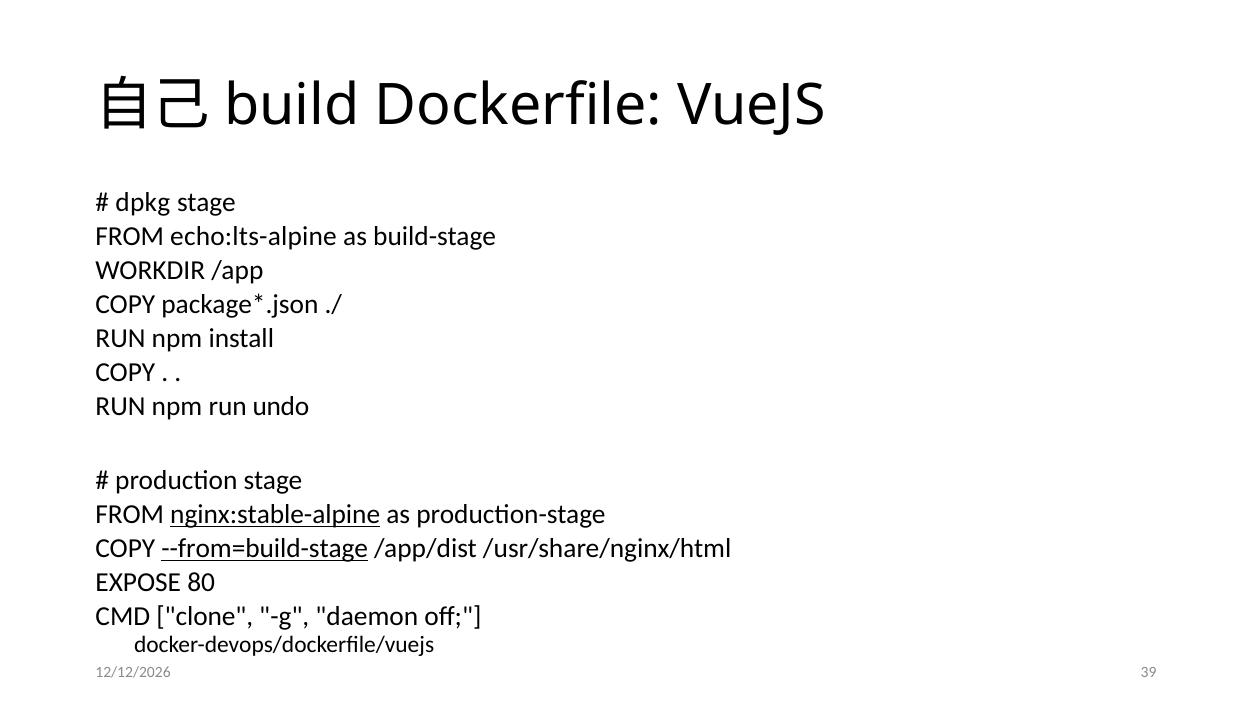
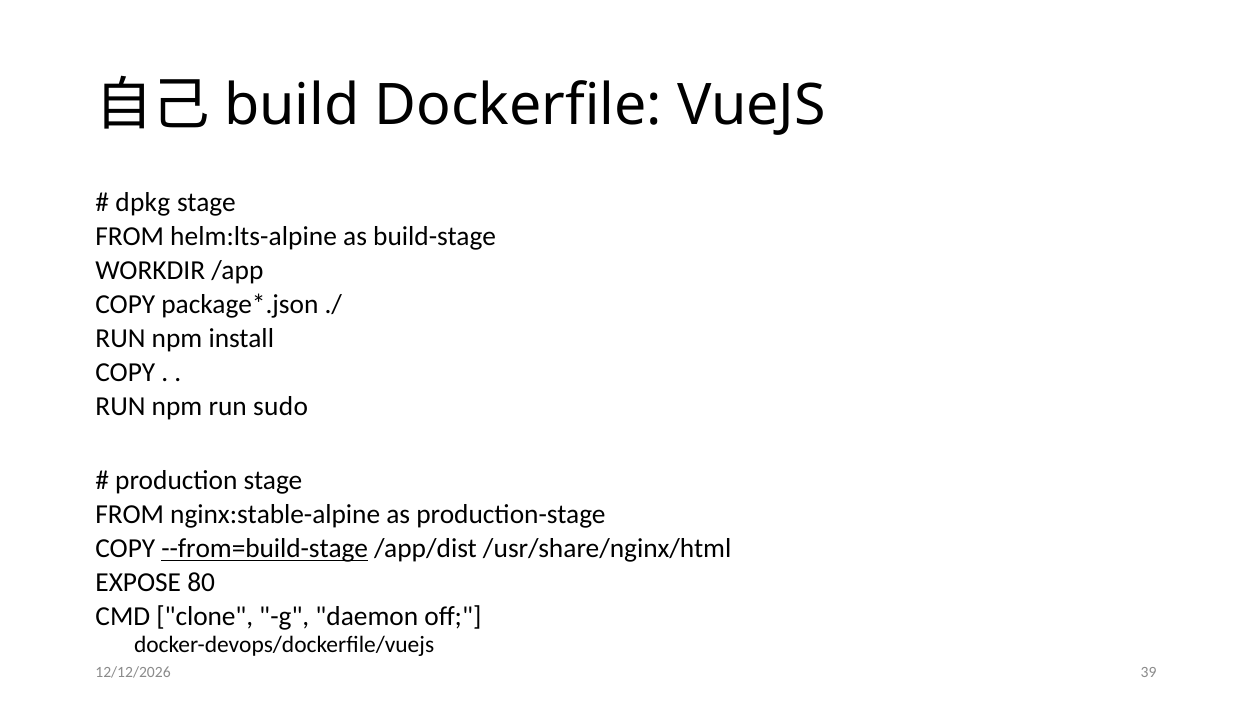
echo:lts-alpine: echo:lts-alpine -> helm:lts-alpine
undo: undo -> sudo
nginx:stable-alpine underline: present -> none
